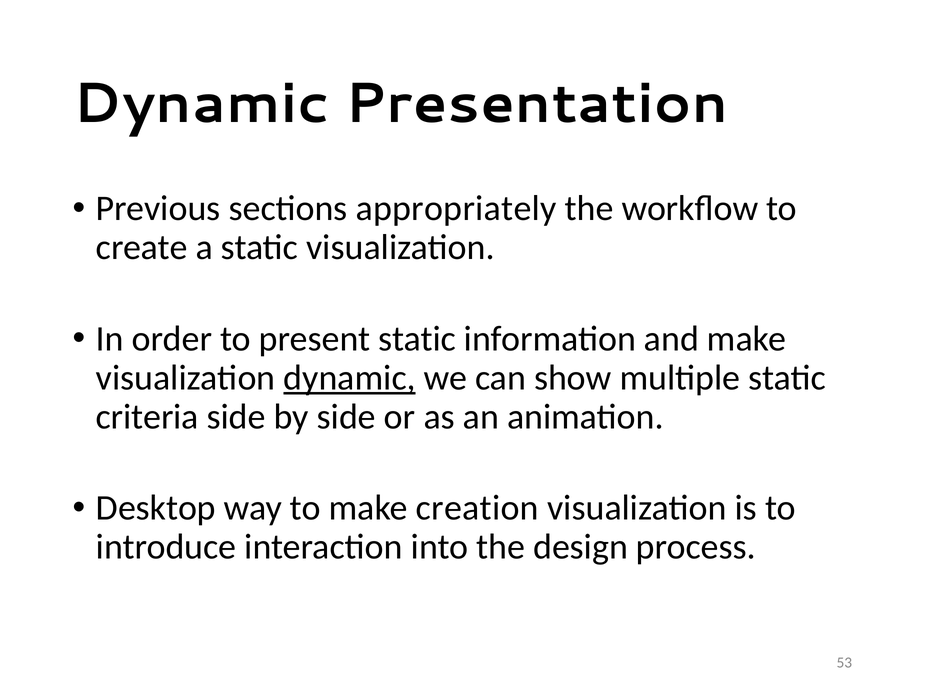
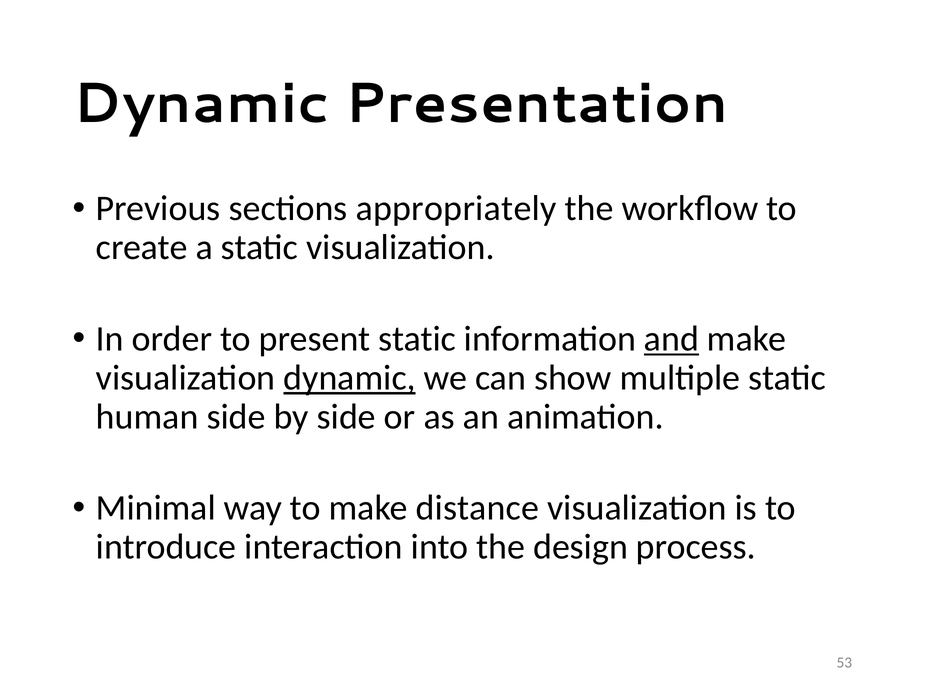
and underline: none -> present
criteria: criteria -> human
Desktop: Desktop -> Minimal
creation: creation -> distance
